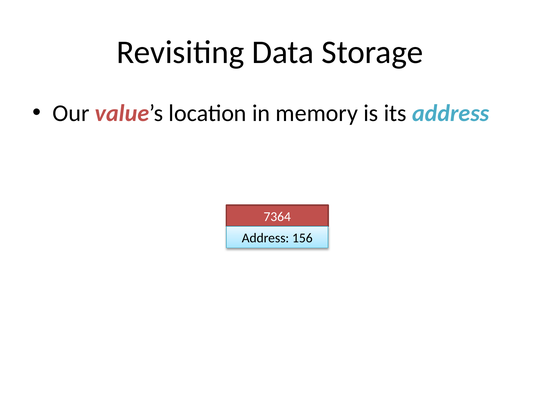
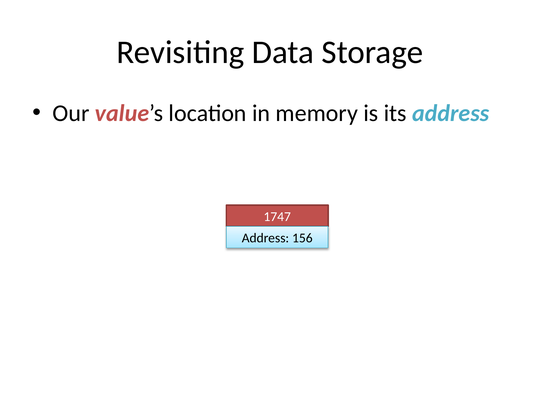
7364: 7364 -> 1747
